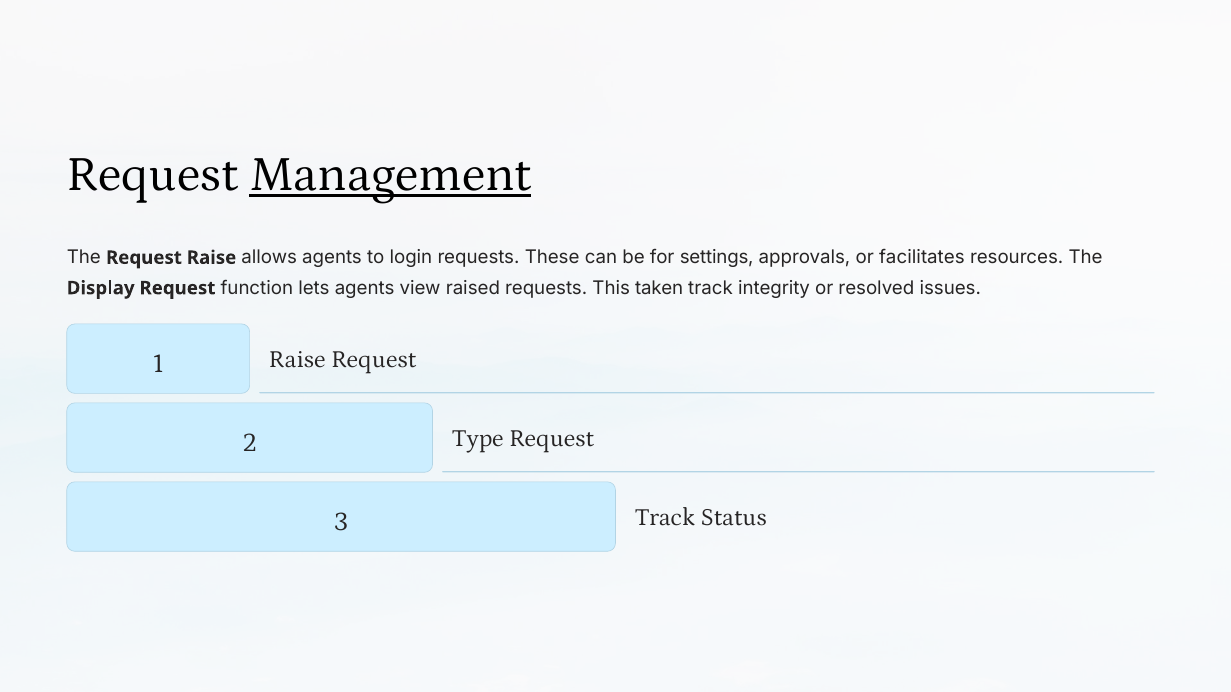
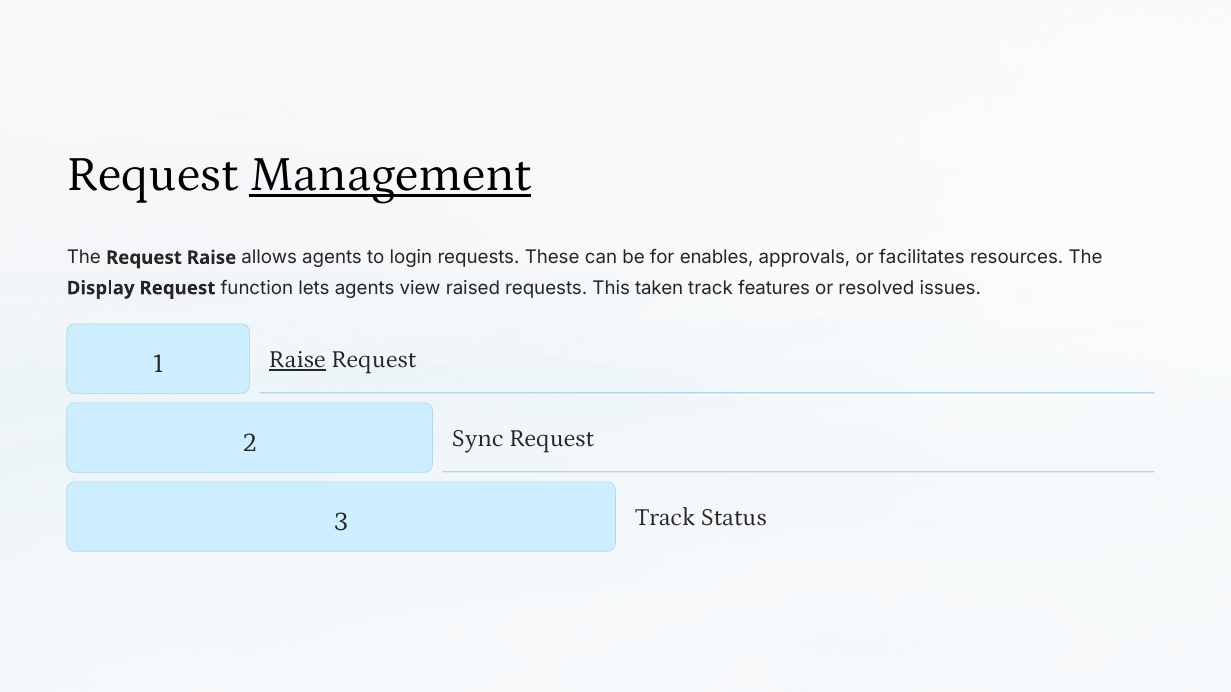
settings: settings -> enables
integrity: integrity -> features
Raise at (297, 360) underline: none -> present
Type: Type -> Sync
